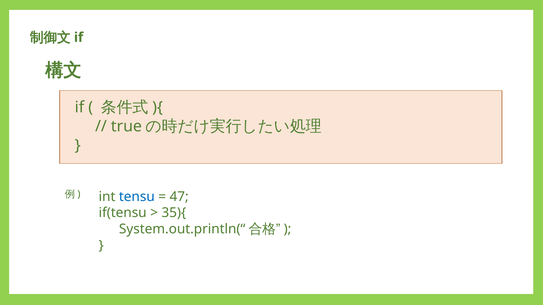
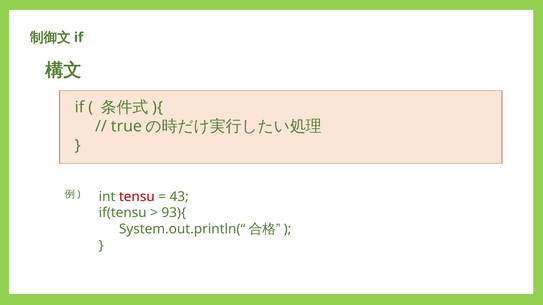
tensu colour: blue -> red
47: 47 -> 43
35){: 35){ -> 93){
